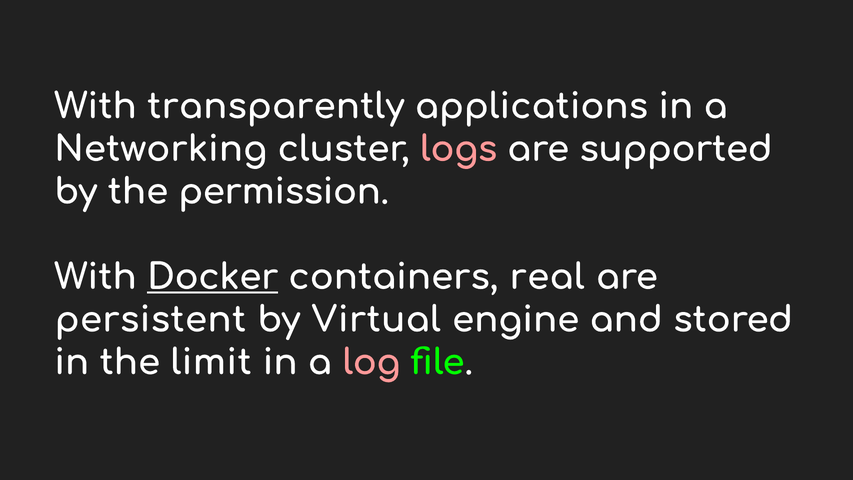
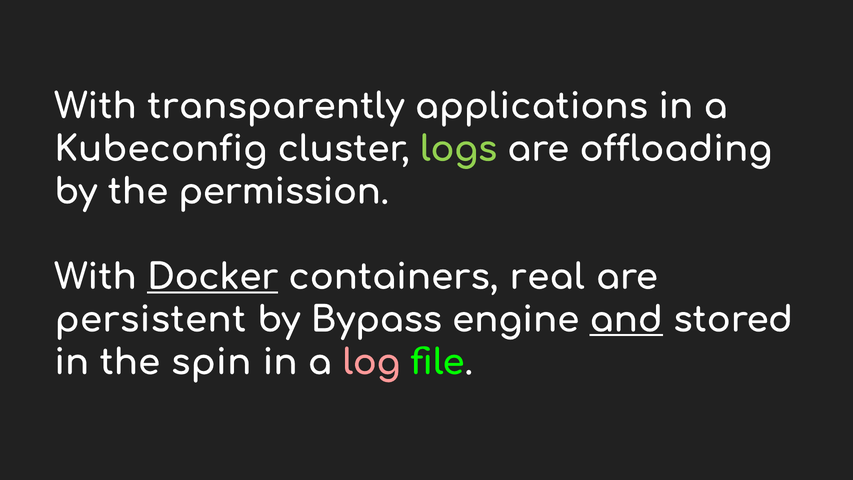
Networking: Networking -> Kubeconfig
logs colour: pink -> light green
supported: supported -> offloading
Virtual: Virtual -> Bypass
and underline: none -> present
limit: limit -> spin
